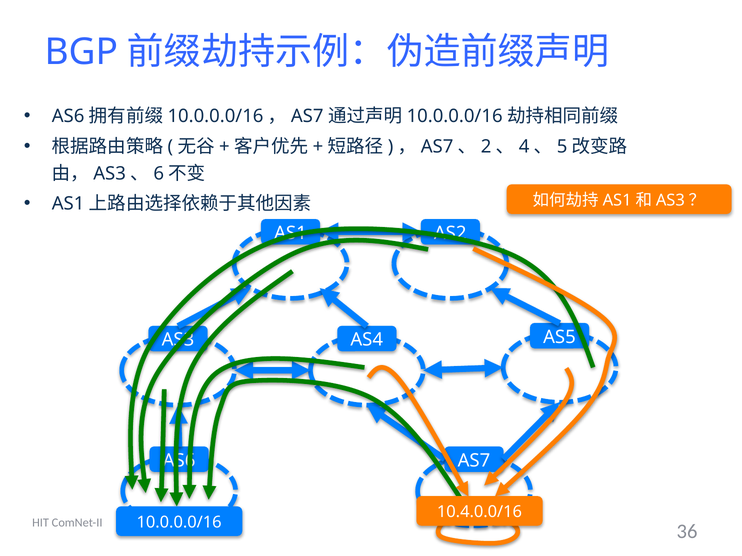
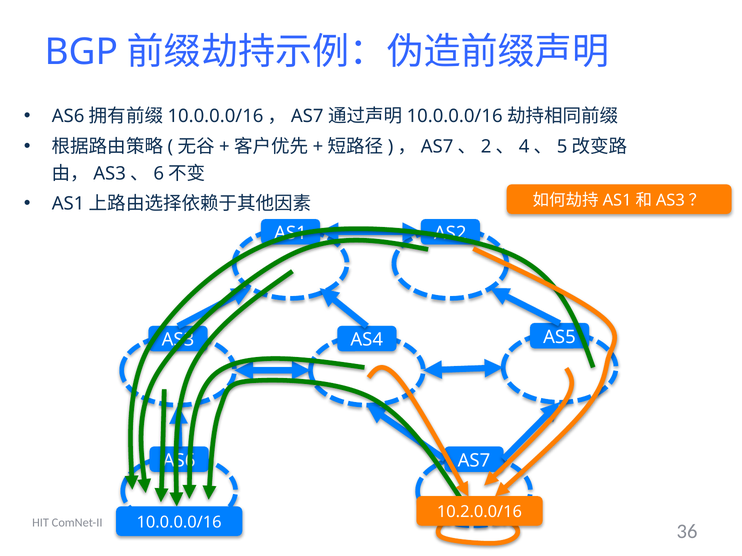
10.4.0.0/16: 10.4.0.0/16 -> 10.2.0.0/16
